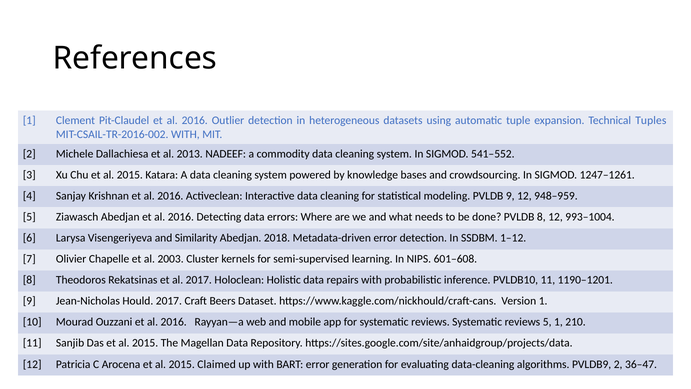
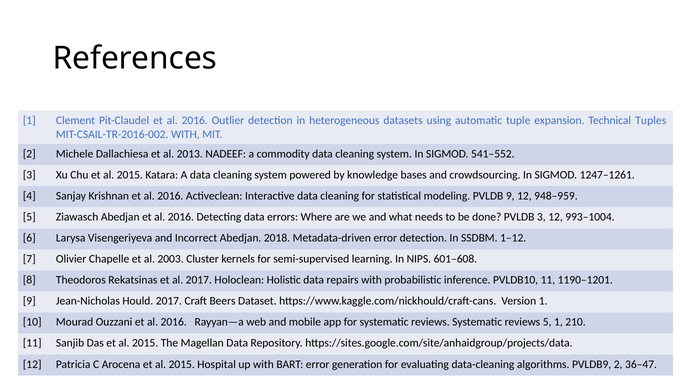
PVLDB 8: 8 -> 3
Similarity: Similarity -> Incorrect
Claimed: Claimed -> Hospital
